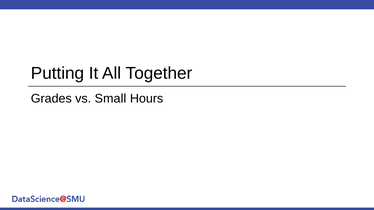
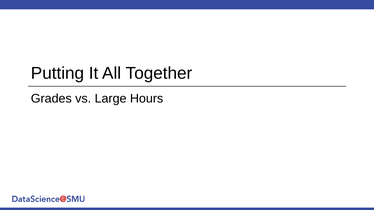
Small: Small -> Large
